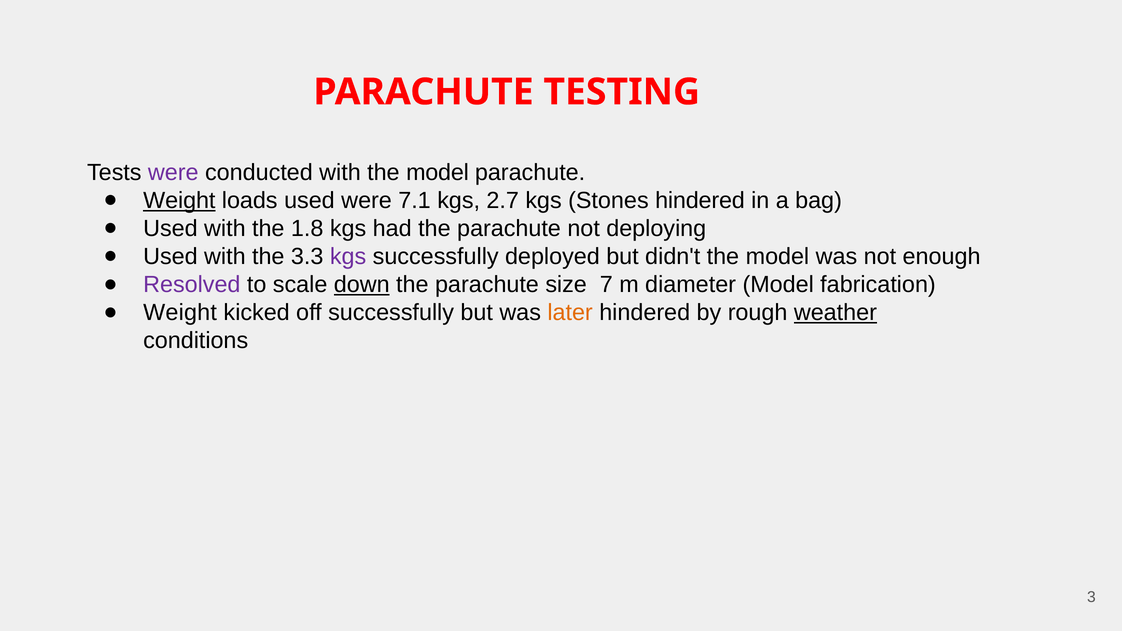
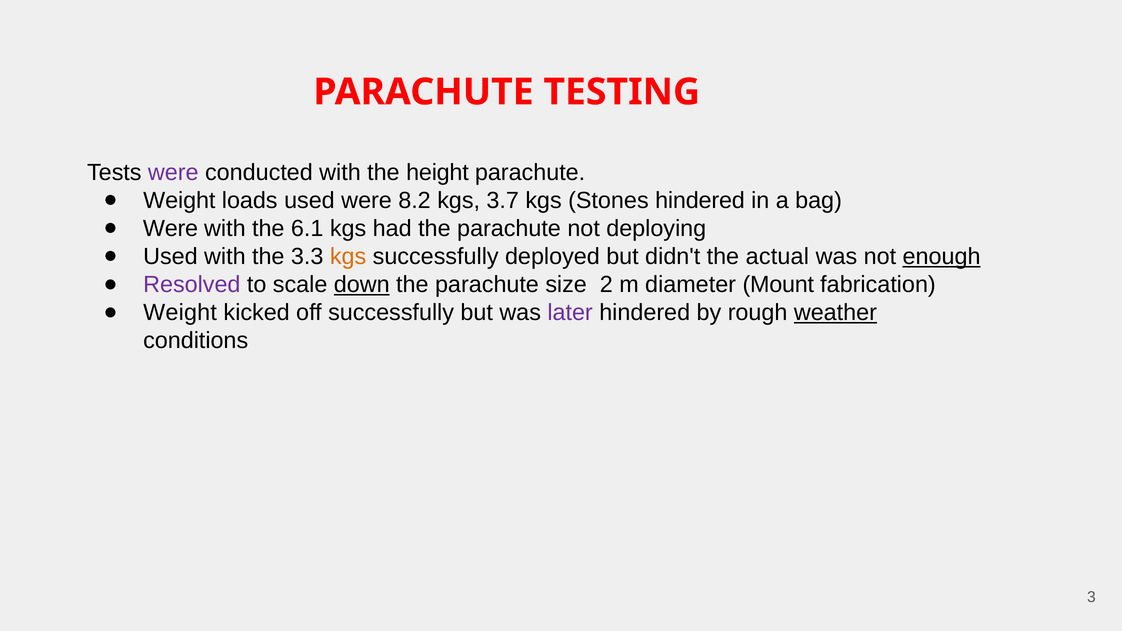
with the model: model -> height
Weight at (179, 201) underline: present -> none
7.1: 7.1 -> 8.2
2.7: 2.7 -> 3.7
Used at (170, 229): Used -> Were
1.8: 1.8 -> 6.1
kgs at (348, 257) colour: purple -> orange
didn't the model: model -> actual
enough underline: none -> present
7: 7 -> 2
diameter Model: Model -> Mount
later colour: orange -> purple
